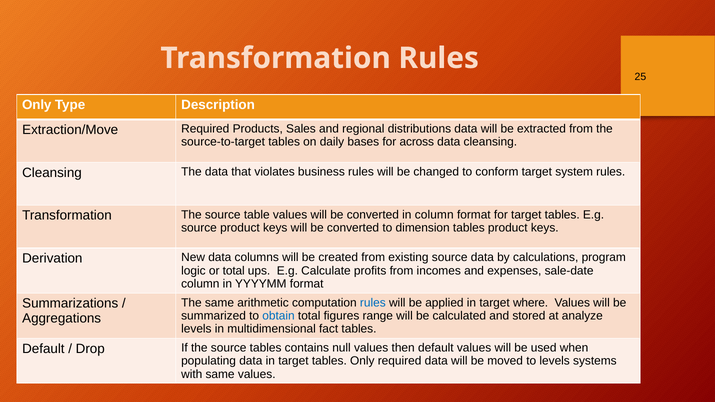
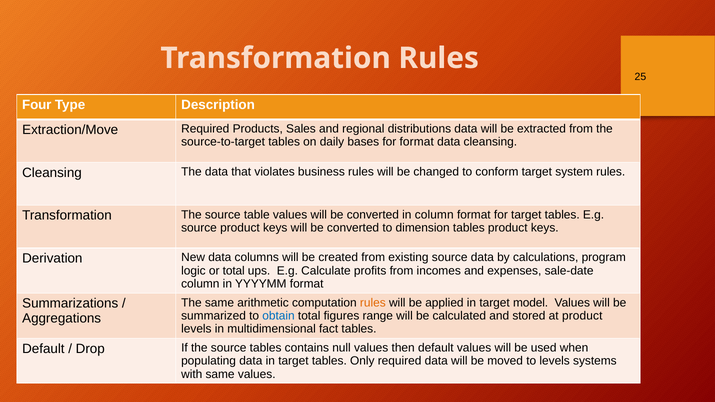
Only at (37, 105): Only -> Four
for across: across -> format
rules at (373, 303) colour: blue -> orange
where: where -> model
at analyze: analyze -> product
